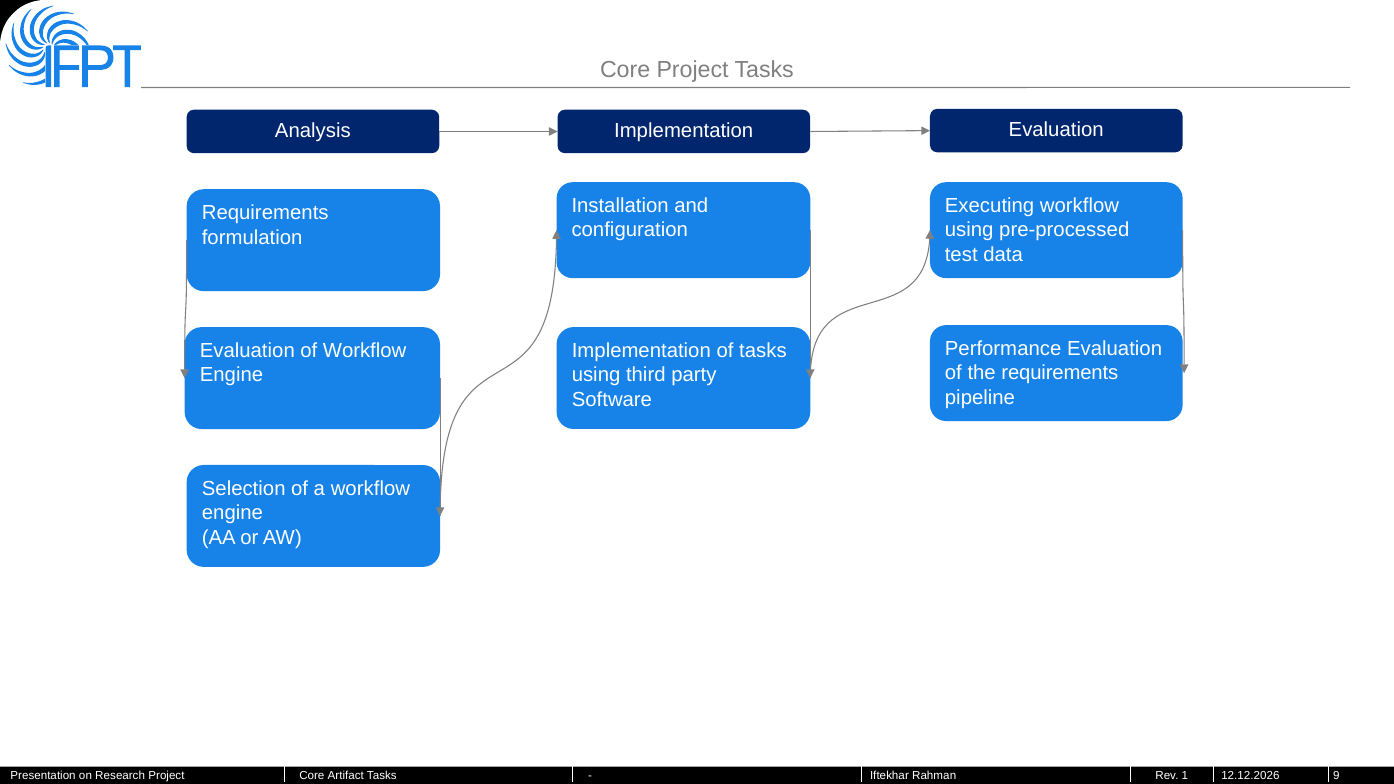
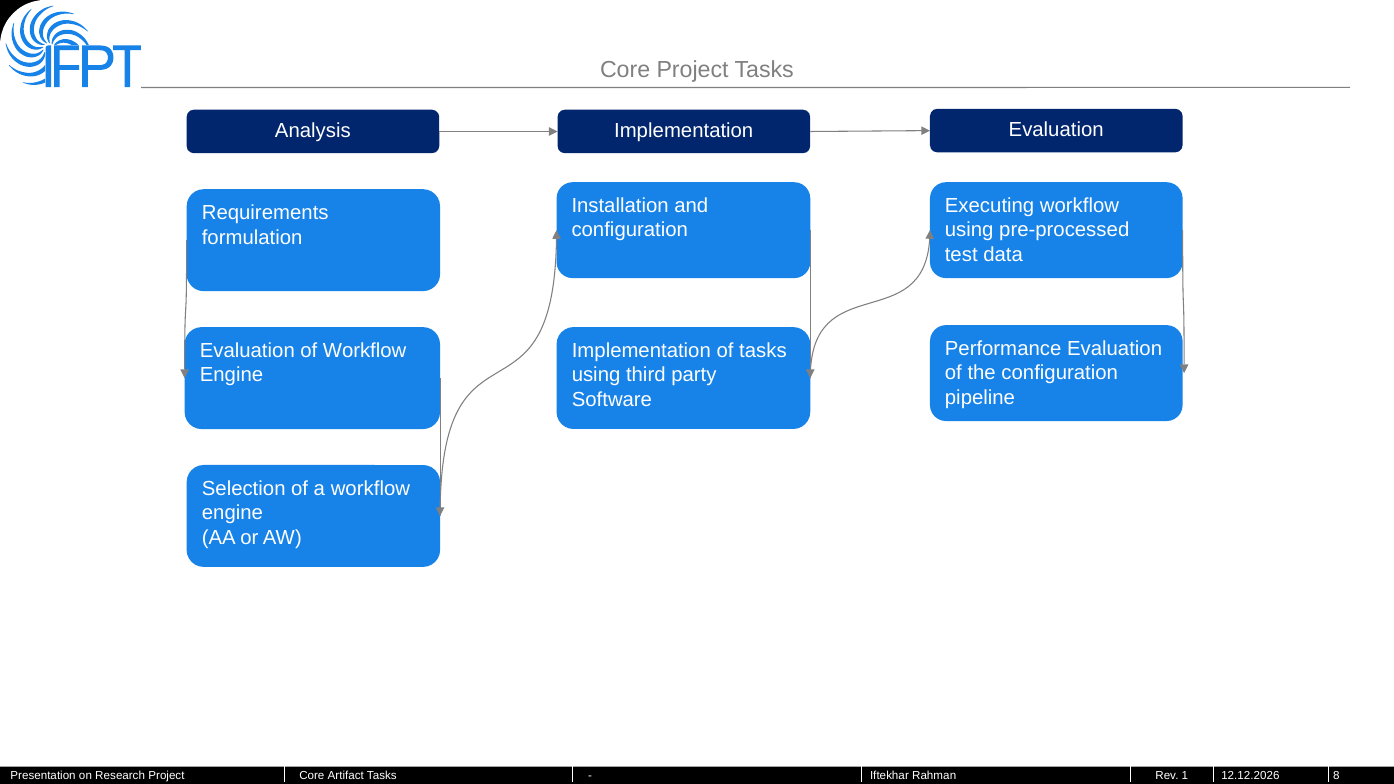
the requirements: requirements -> configuration
9: 9 -> 8
